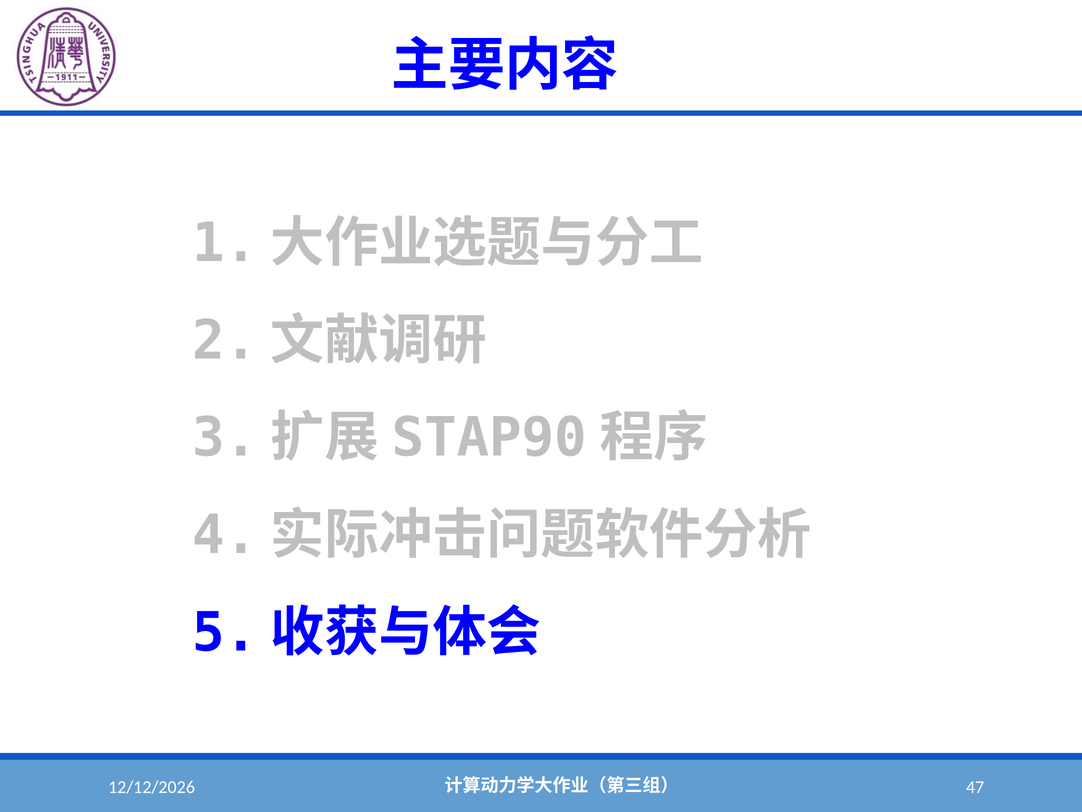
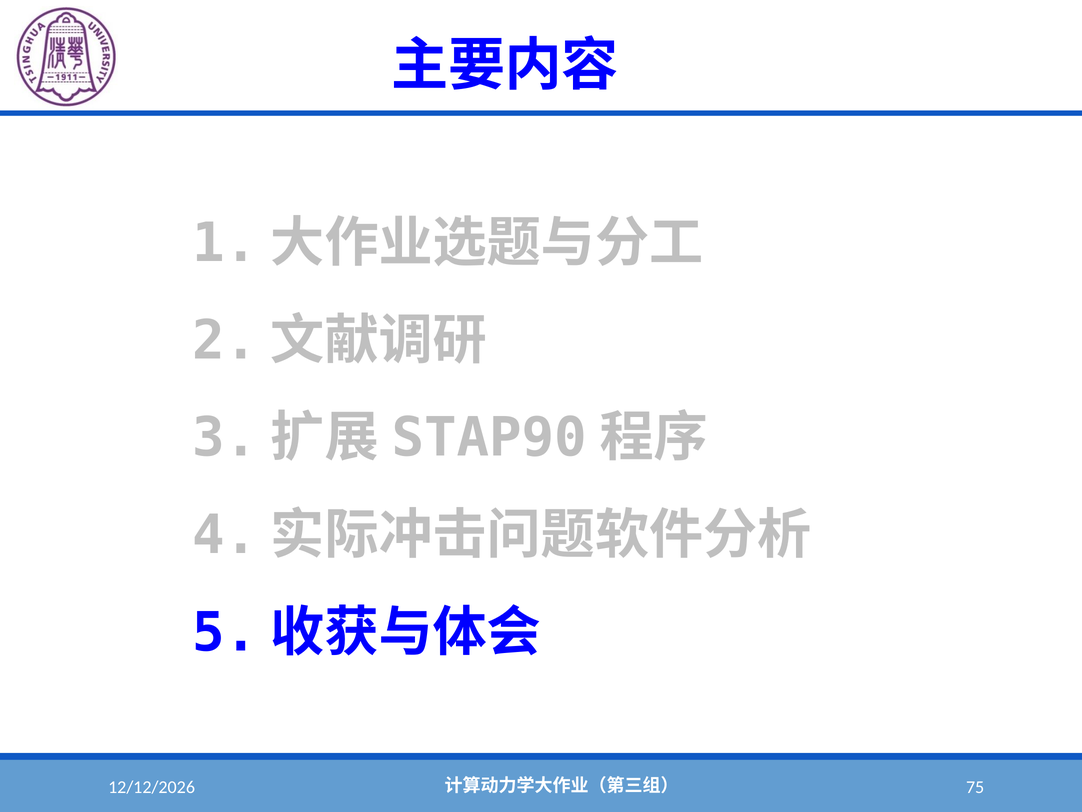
47: 47 -> 75
